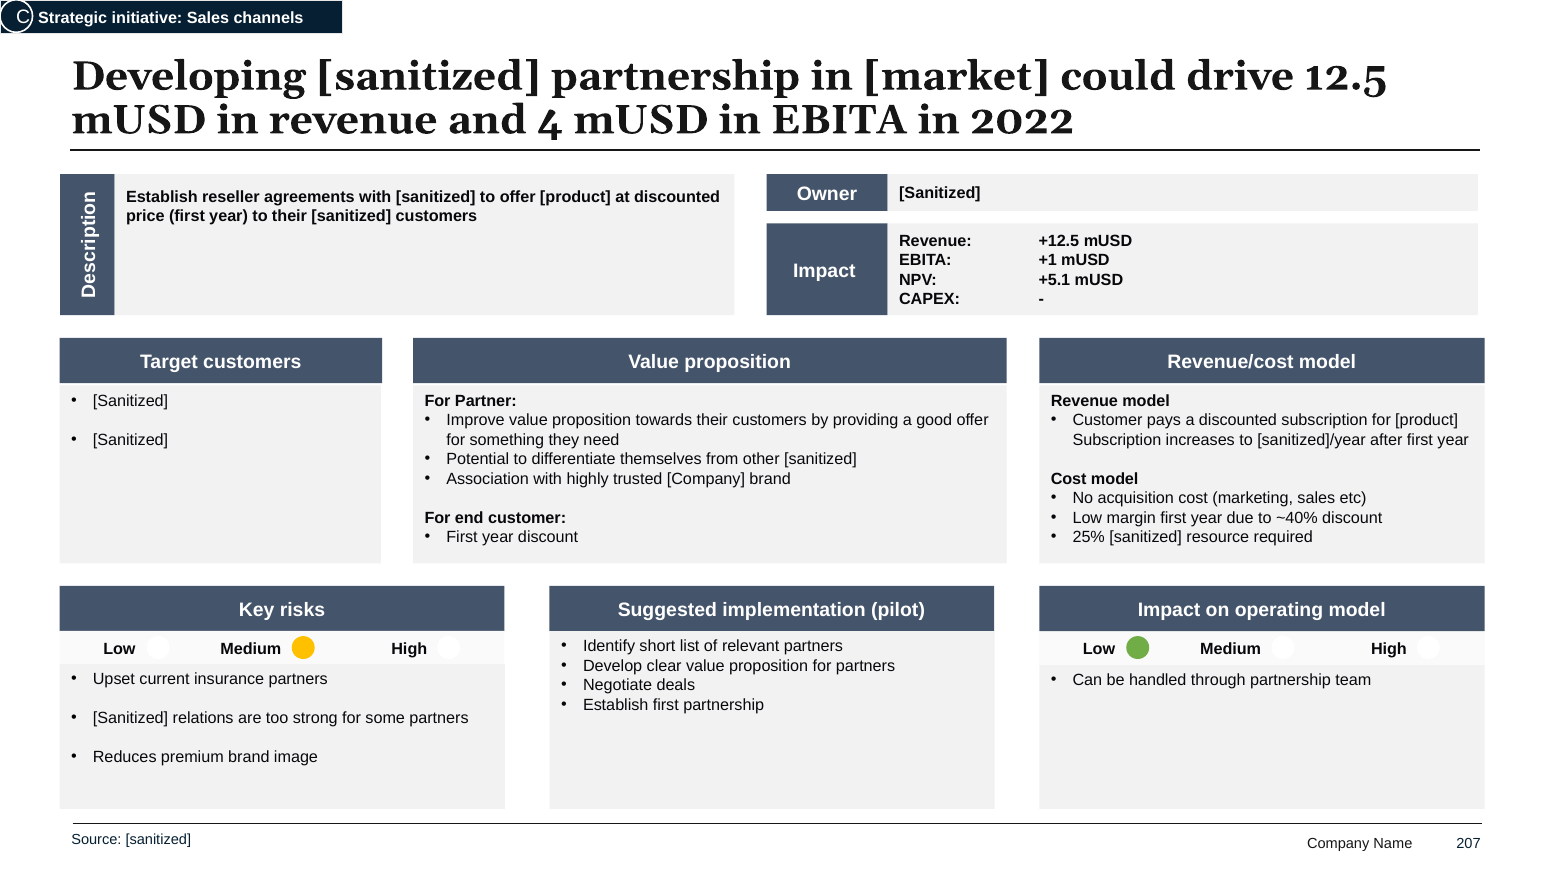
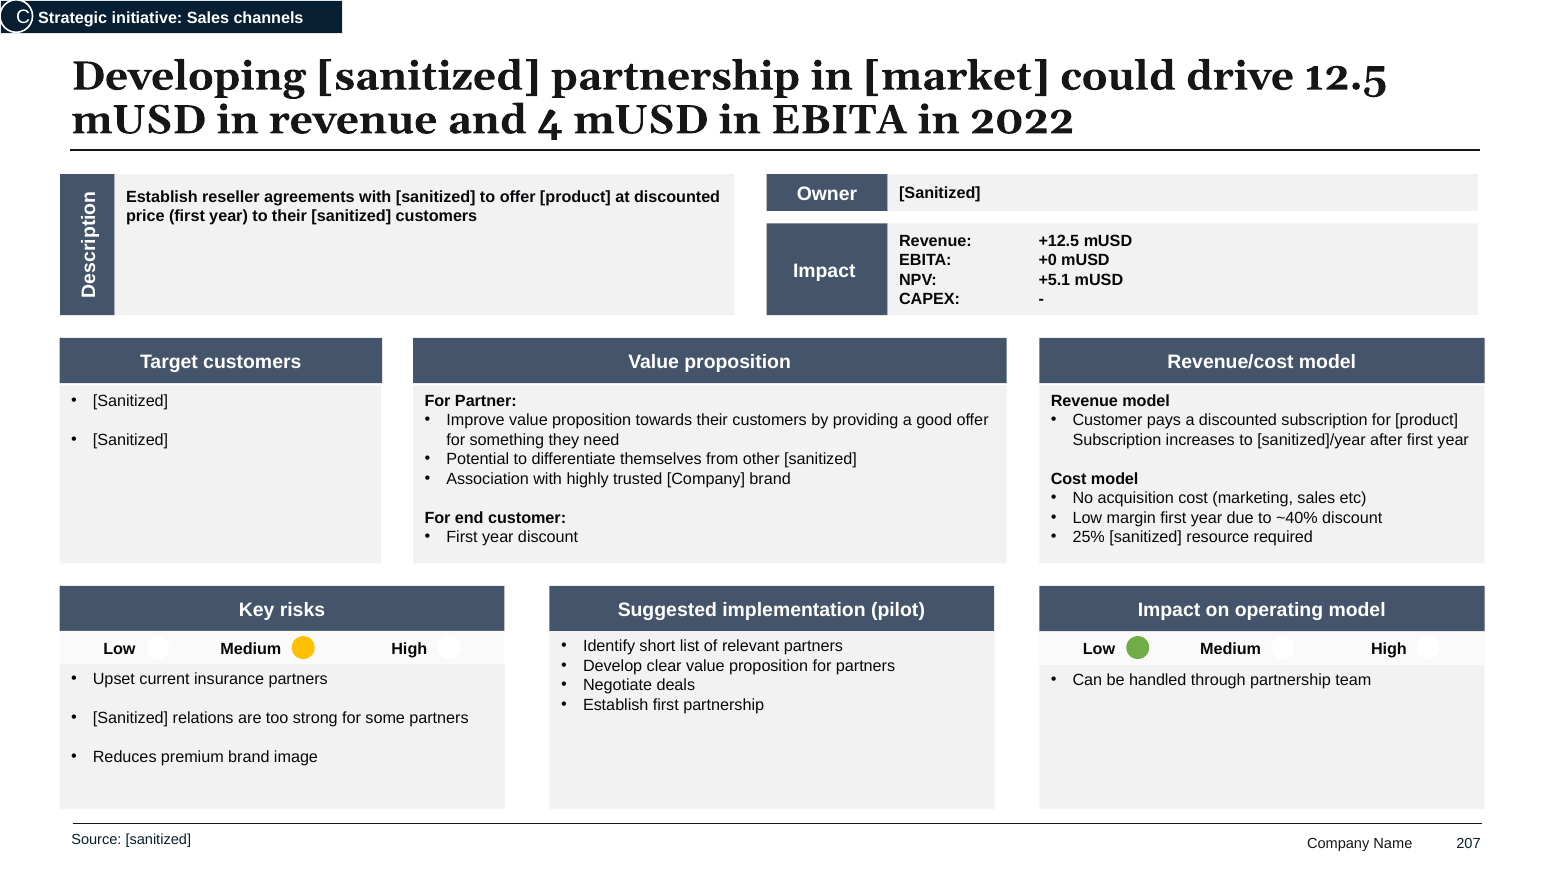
+1: +1 -> +0
